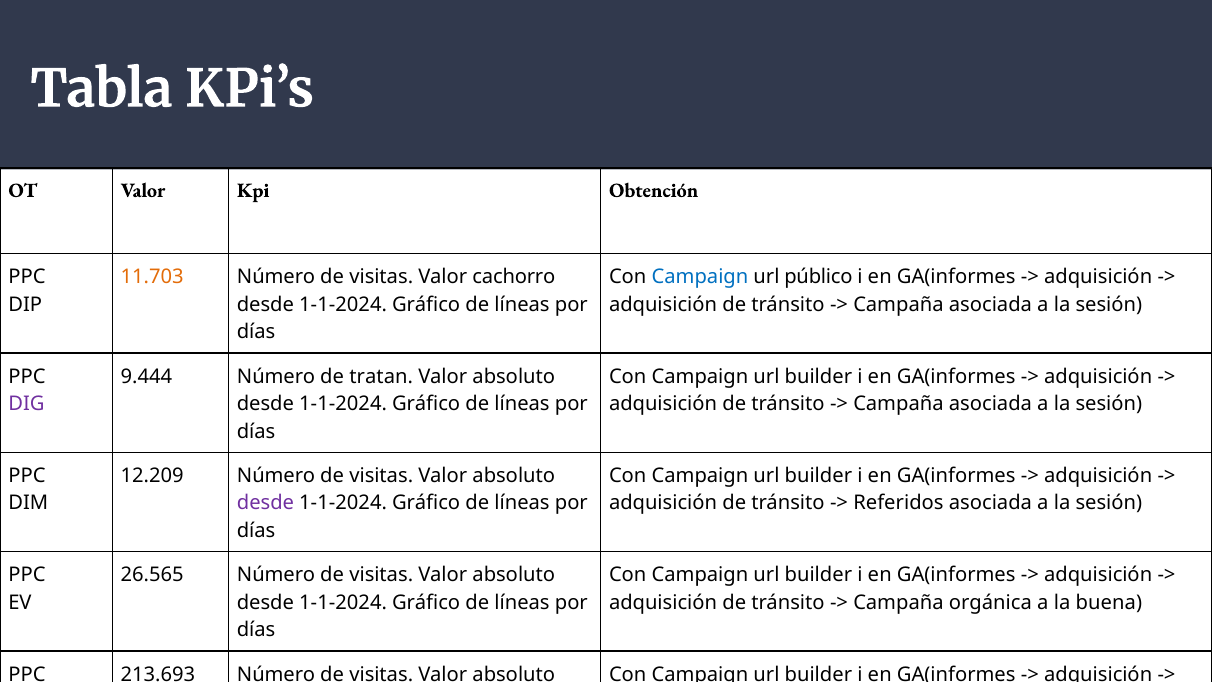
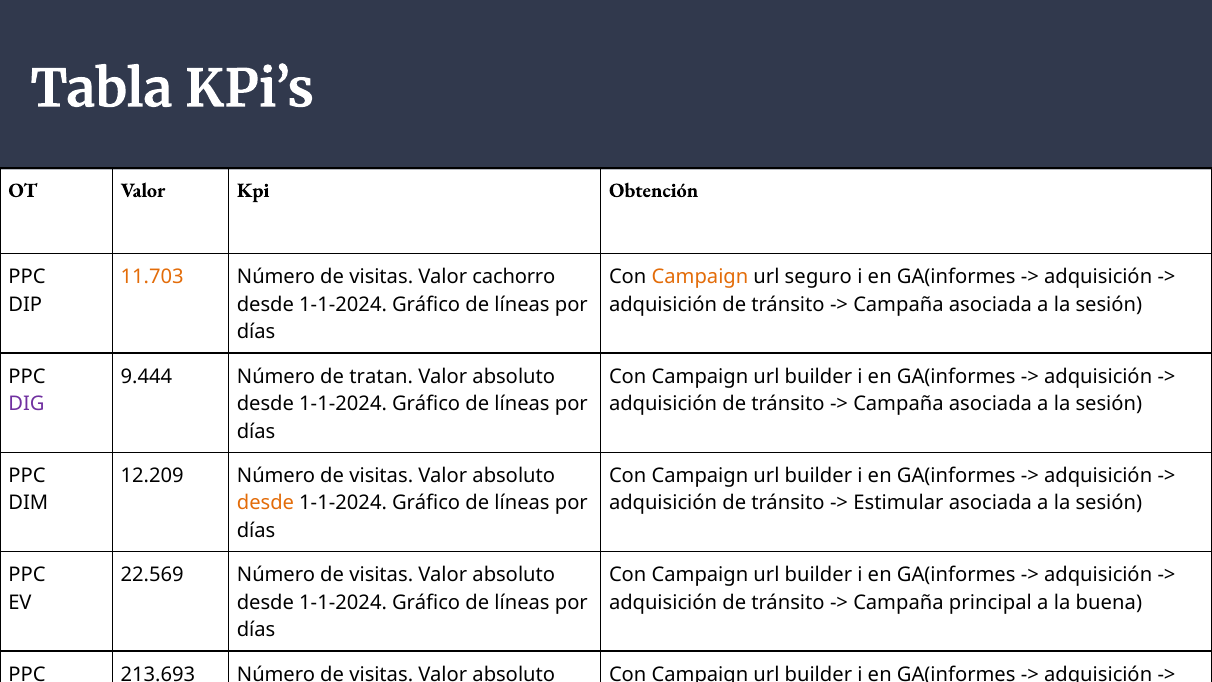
Campaign at (700, 277) colour: blue -> orange
público: público -> seguro
desde at (266, 503) colour: purple -> orange
Referidos: Referidos -> Estimular
26.565: 26.565 -> 22.569
orgánica: orgánica -> principal
